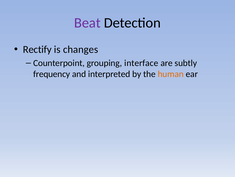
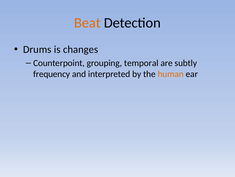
Beat colour: purple -> orange
Rectify: Rectify -> Drums
interface: interface -> temporal
